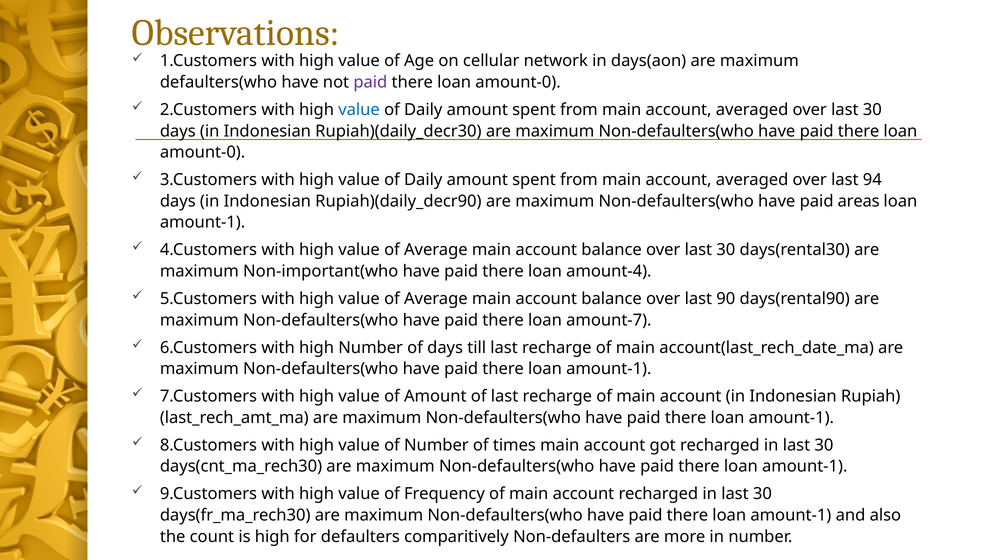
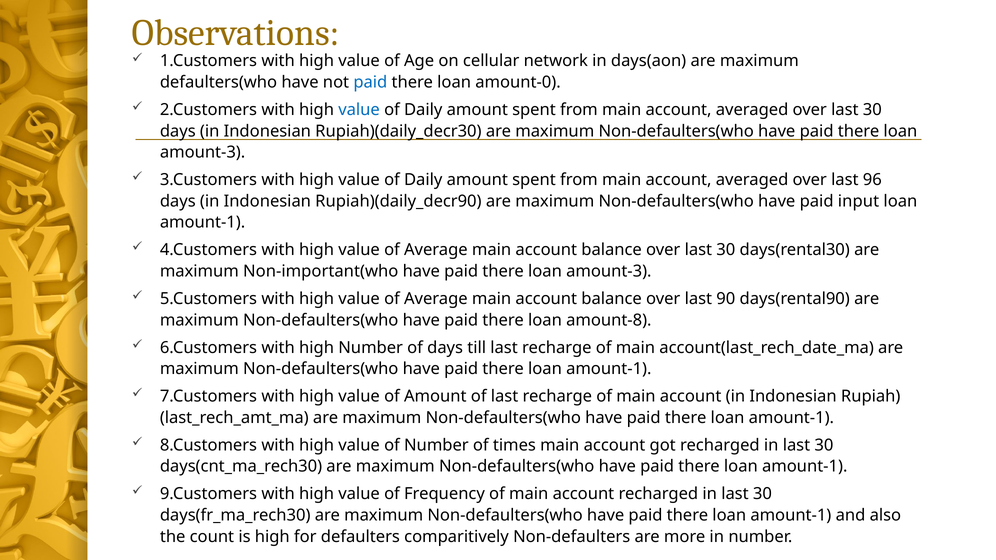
paid at (370, 82) colour: purple -> blue
amount-0 at (203, 152): amount-0 -> amount-3
94: 94 -> 96
areas: areas -> input
amount-4 at (609, 271): amount-4 -> amount-3
amount-7: amount-7 -> amount-8
